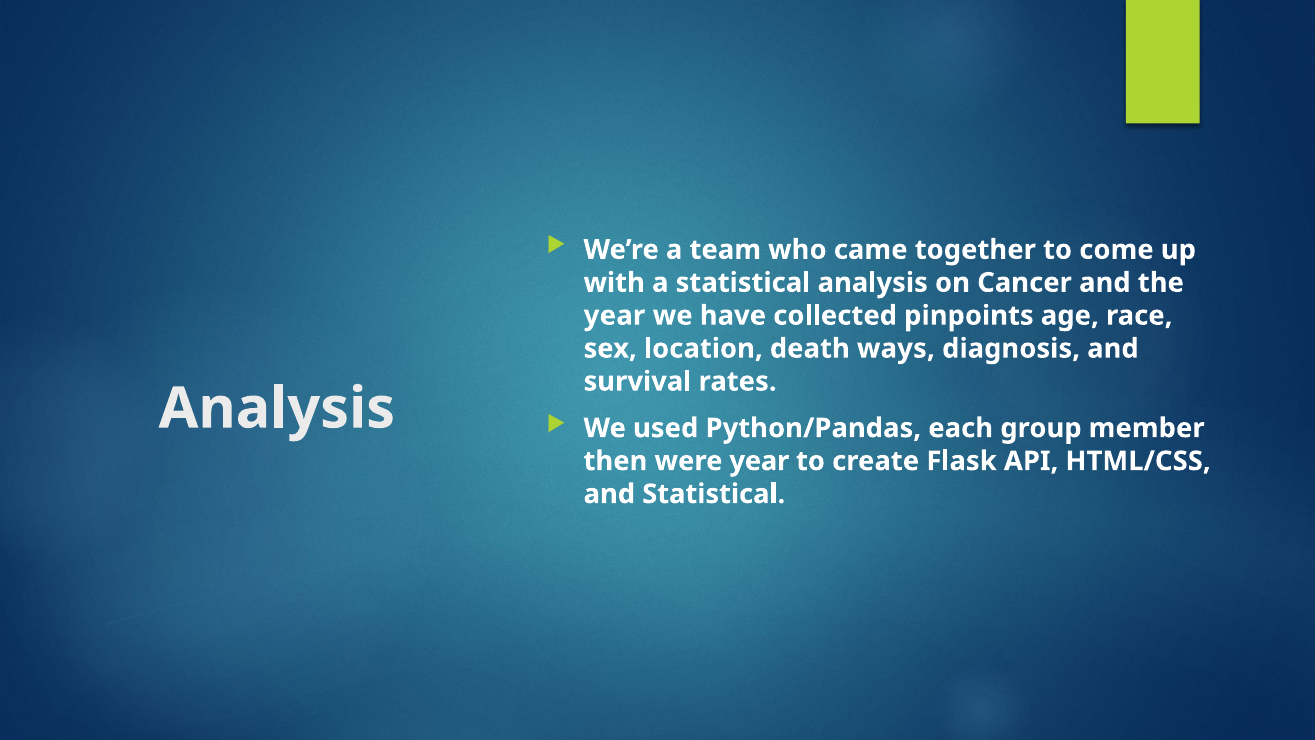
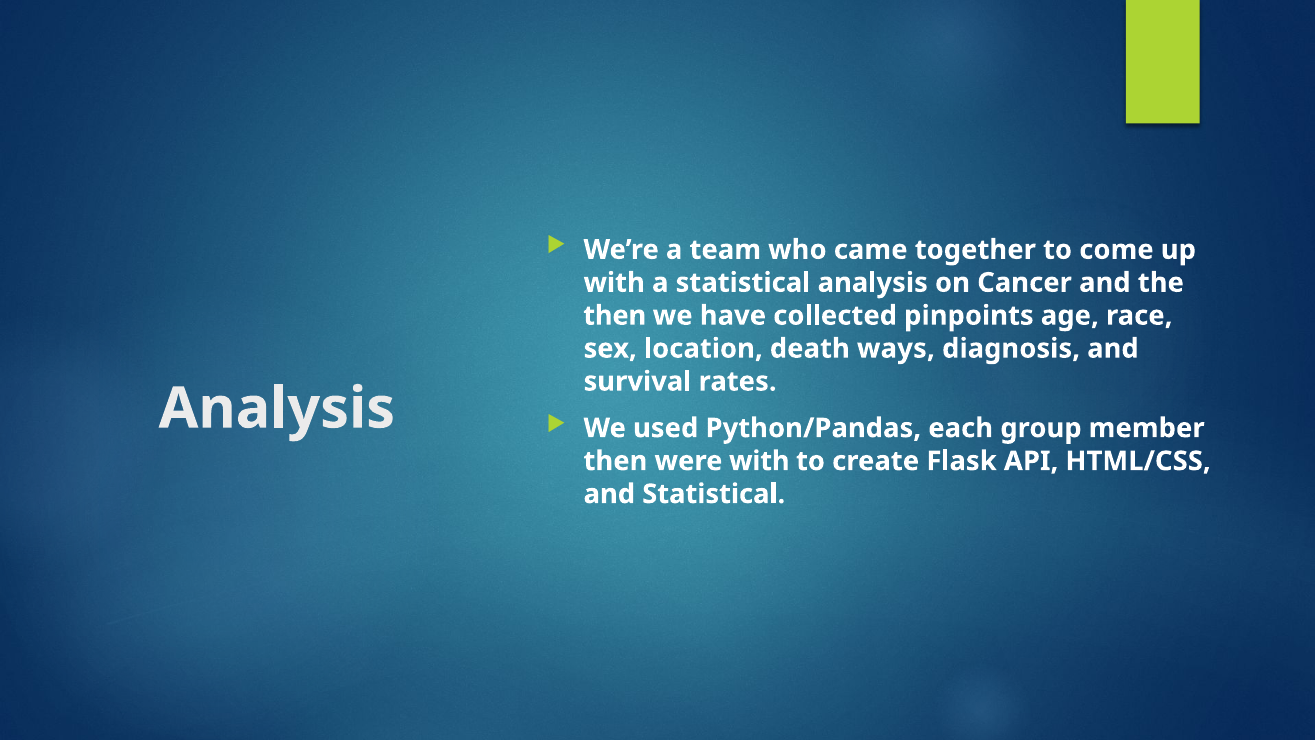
year at (614, 316): year -> then
were year: year -> with
